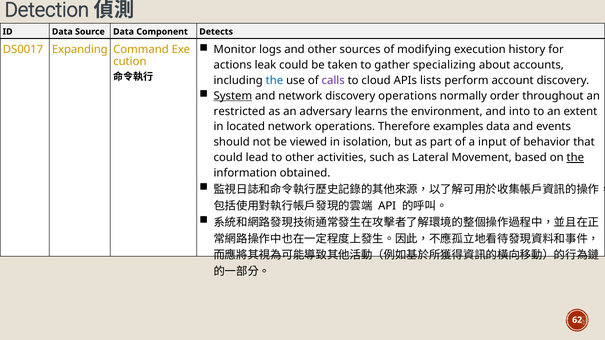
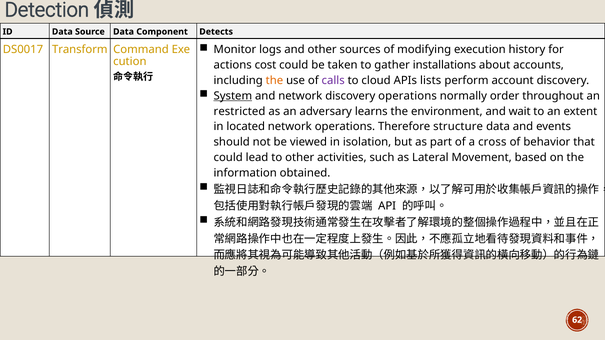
Expanding: Expanding -> Transform
leak: leak -> cost
specializing: specializing -> installations
the at (274, 81) colour: blue -> orange
into: into -> wait
examples: examples -> structure
input: input -> cross
the at (575, 158) underline: present -> none
